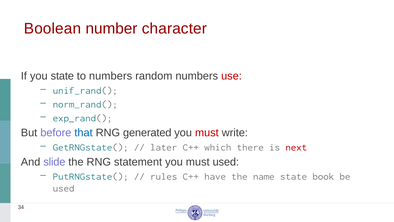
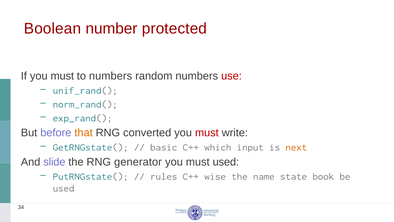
character: character -> protected
If you state: state -> must
that colour: blue -> orange
generated: generated -> converted
later: later -> basic
there: there -> input
next colour: red -> orange
statement: statement -> generator
have: have -> wise
